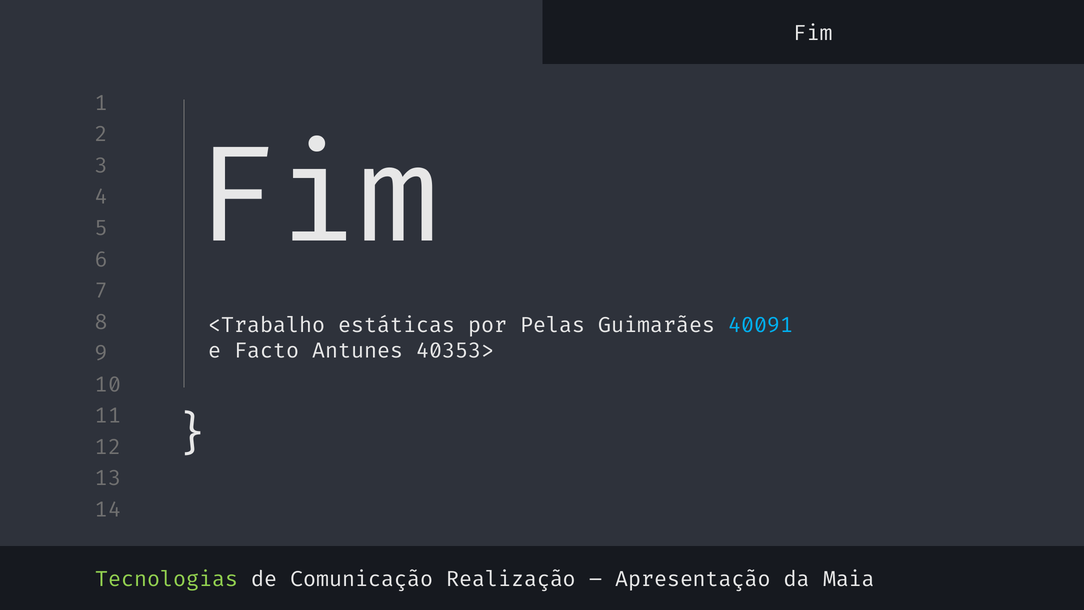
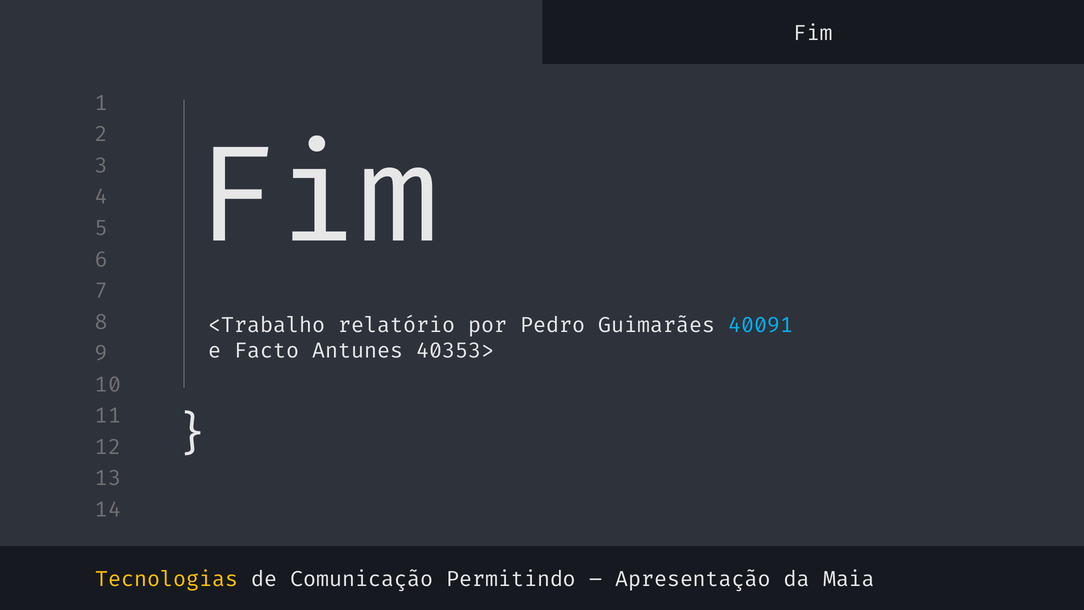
estáticas: estáticas -> relatório
Pelas: Pelas -> Pedro
Tecnologias colour: light green -> yellow
Realização: Realização -> Permitindo
